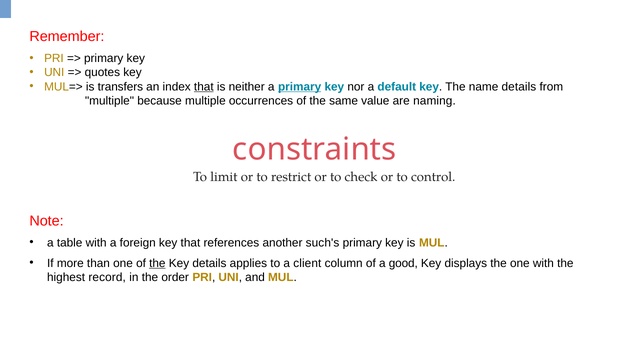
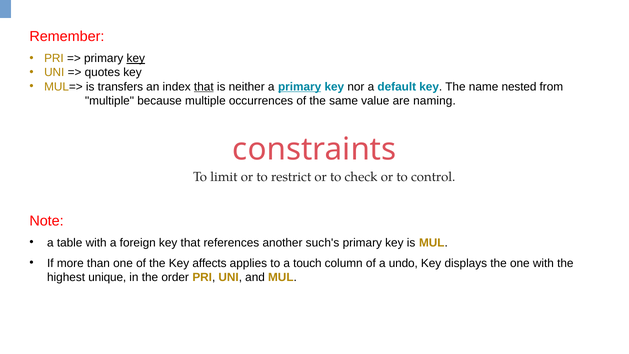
key at (136, 58) underline: none -> present
name details: details -> nested
the at (157, 263) underline: present -> none
Key details: details -> affects
client: client -> touch
good: good -> undo
record: record -> unique
